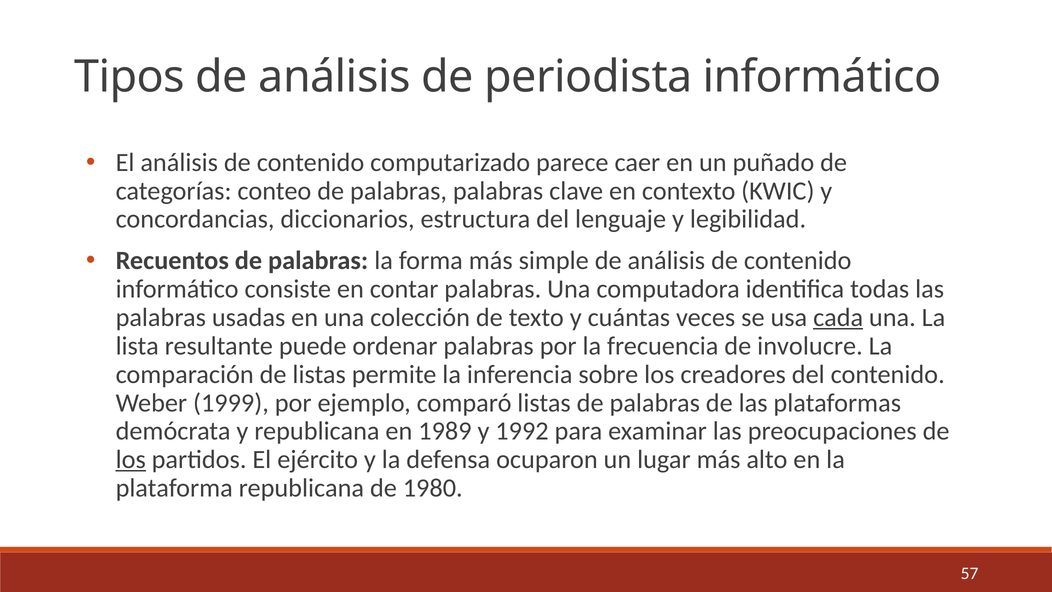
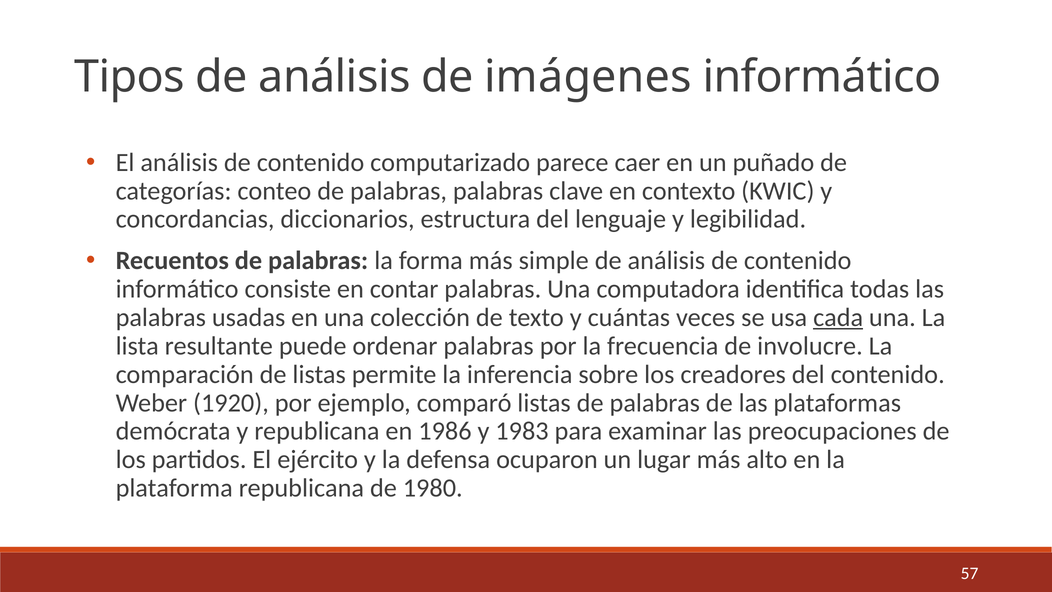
periodista: periodista -> imágenes
1999: 1999 -> 1920
1989: 1989 -> 1986
1992: 1992 -> 1983
los at (131, 459) underline: present -> none
